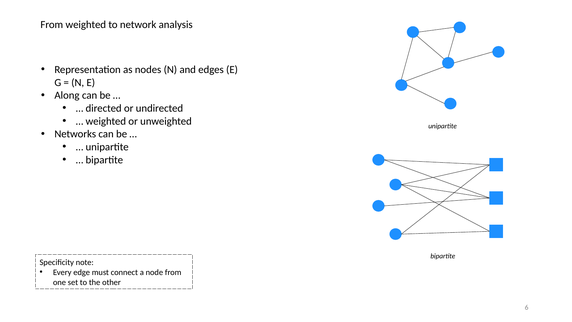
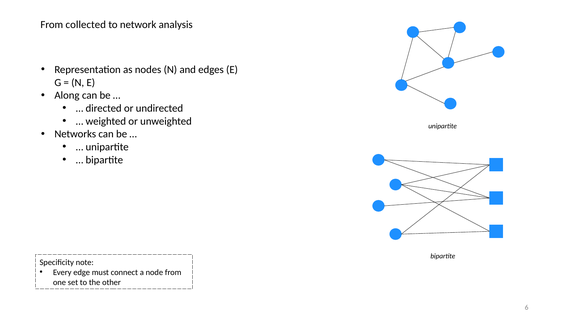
From weighted: weighted -> collected
